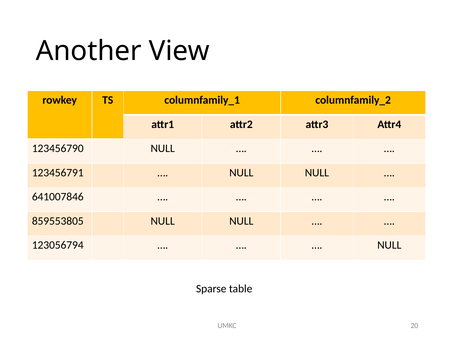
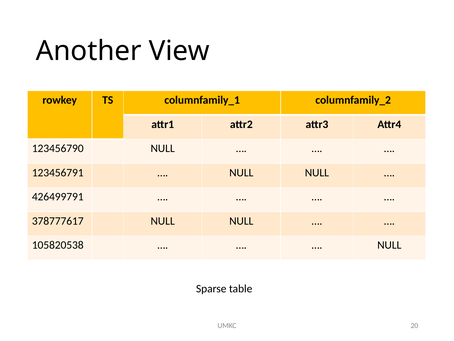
641007846: 641007846 -> 426499791
859553805: 859553805 -> 378777617
123056794: 123056794 -> 105820538
